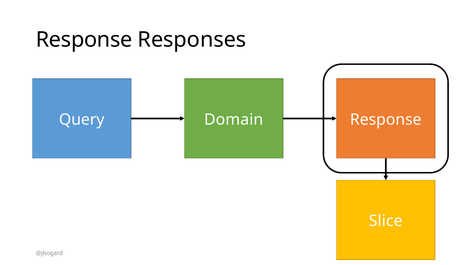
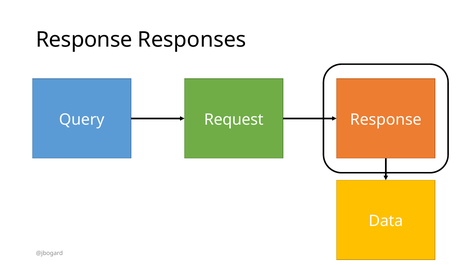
Domain: Domain -> Request
Slice: Slice -> Data
